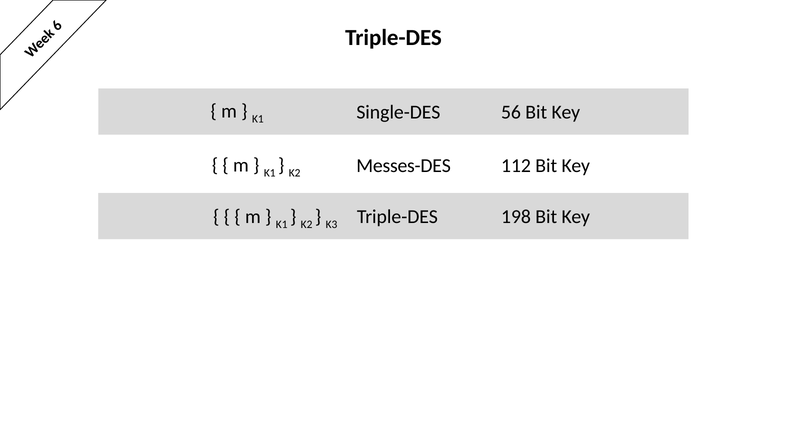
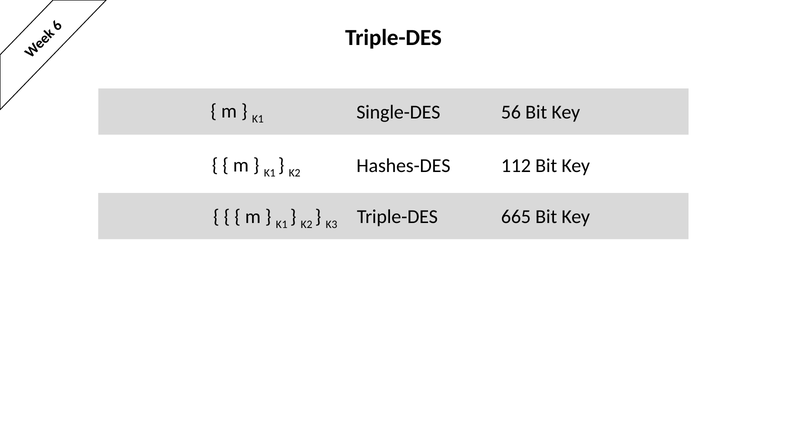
Messes-DES: Messes-DES -> Hashes-DES
198: 198 -> 665
